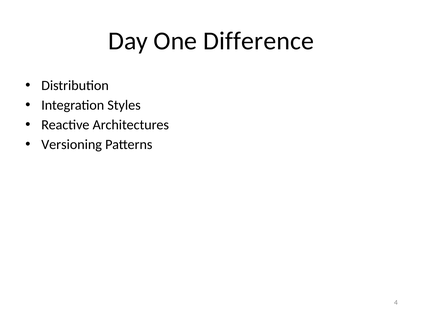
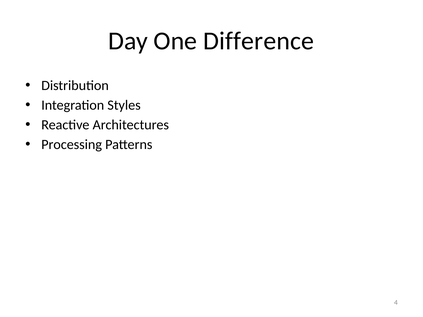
Versioning: Versioning -> Processing
